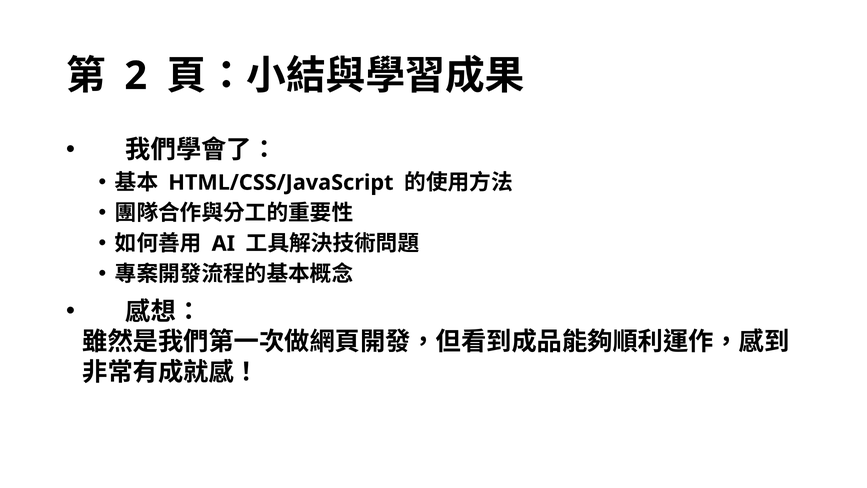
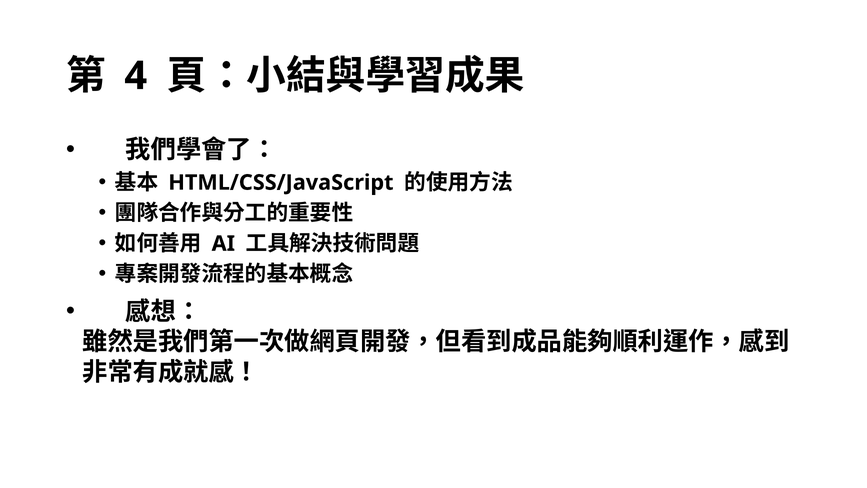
2: 2 -> 4
